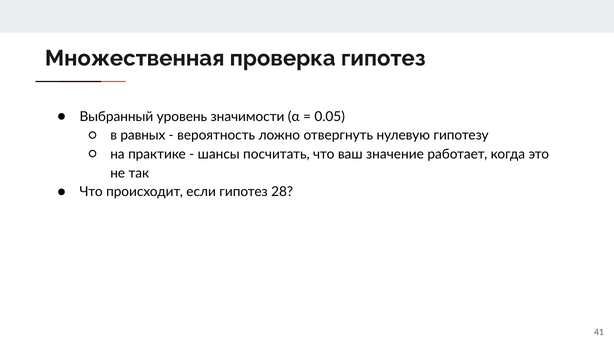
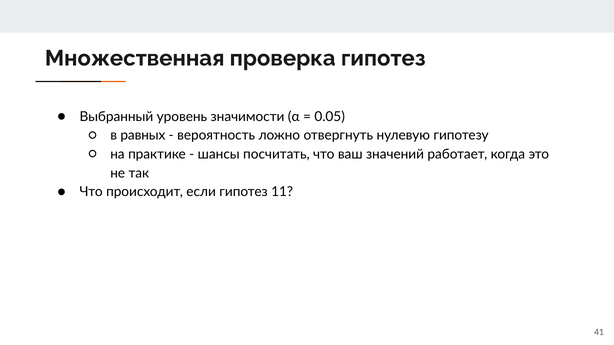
значение: значение -> значений
28: 28 -> 11
